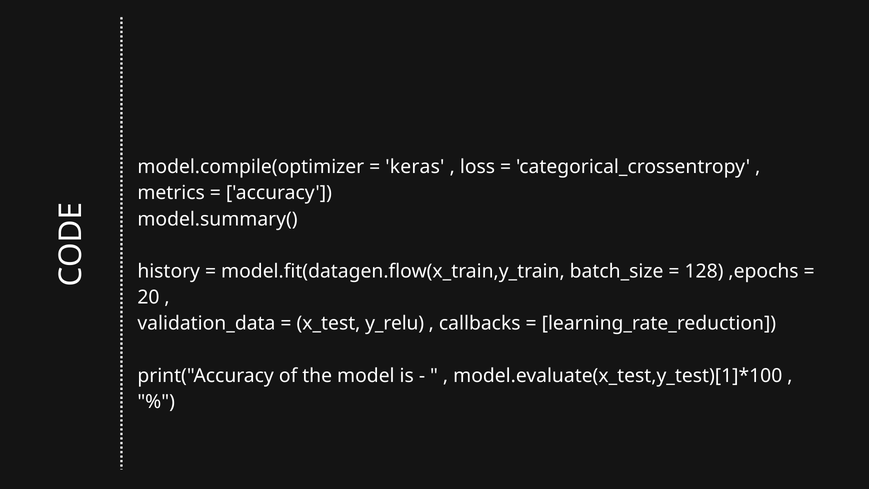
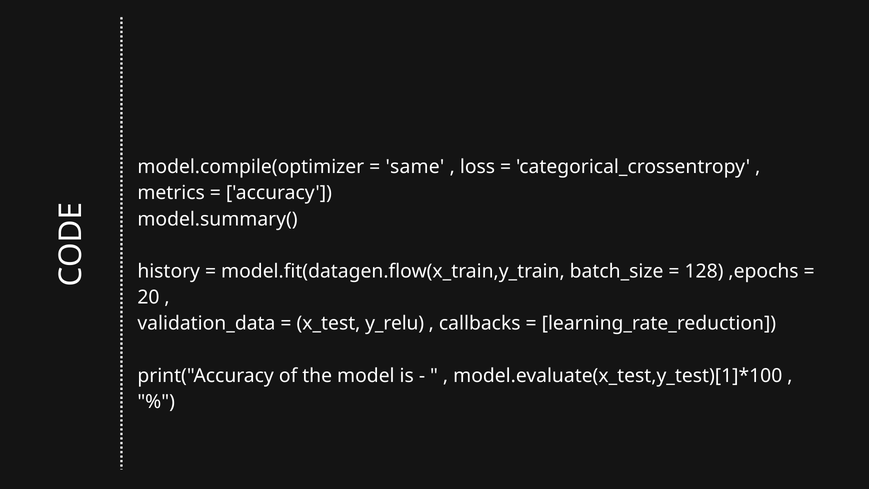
keras: keras -> same
